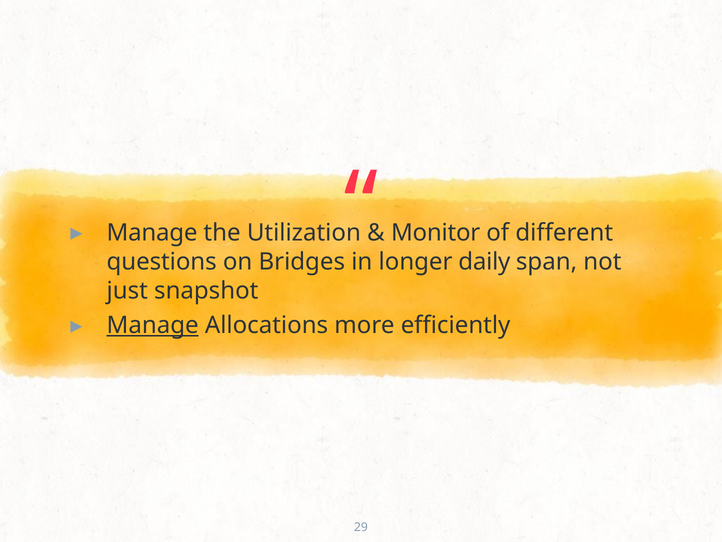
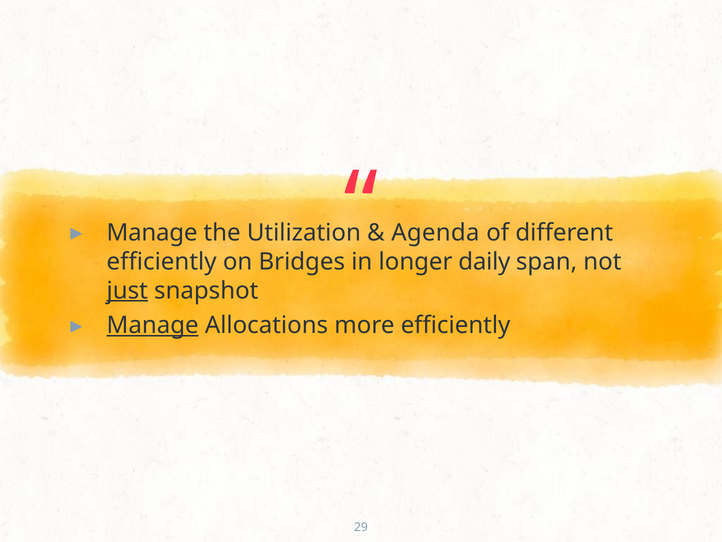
Monitor: Monitor -> Agenda
questions at (162, 261): questions -> efficiently
just underline: none -> present
